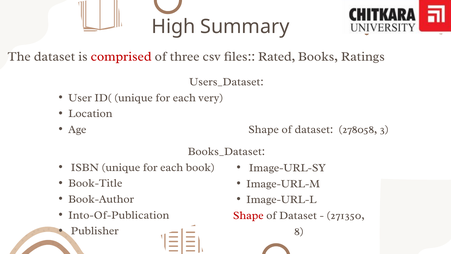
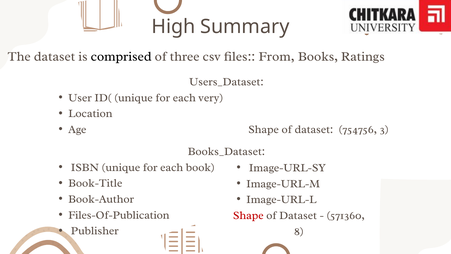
comprised colour: red -> black
Rated: Rated -> From
278058: 278058 -> 754756
Into-Of-Publication: Into-Of-Publication -> Files-Of-Publication
271350: 271350 -> 571360
